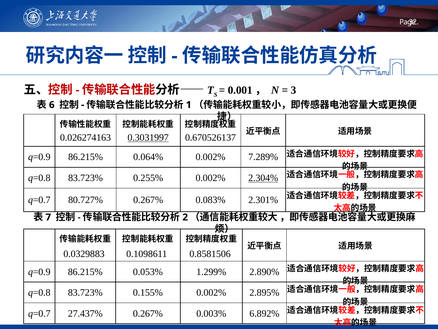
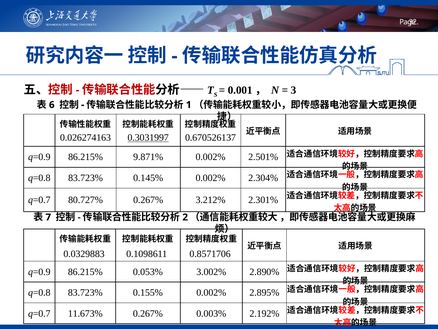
0.064%: 0.064% -> 9.871%
7.289%: 7.289% -> 2.501%
0.255%: 0.255% -> 0.145%
2.304% underline: present -> none
0.083%: 0.083% -> 3.212%
0.8581506: 0.8581506 -> 0.8571706
1.299%: 1.299% -> 3.002%
27.437%: 27.437% -> 11.673%
6.892%: 6.892% -> 2.192%
